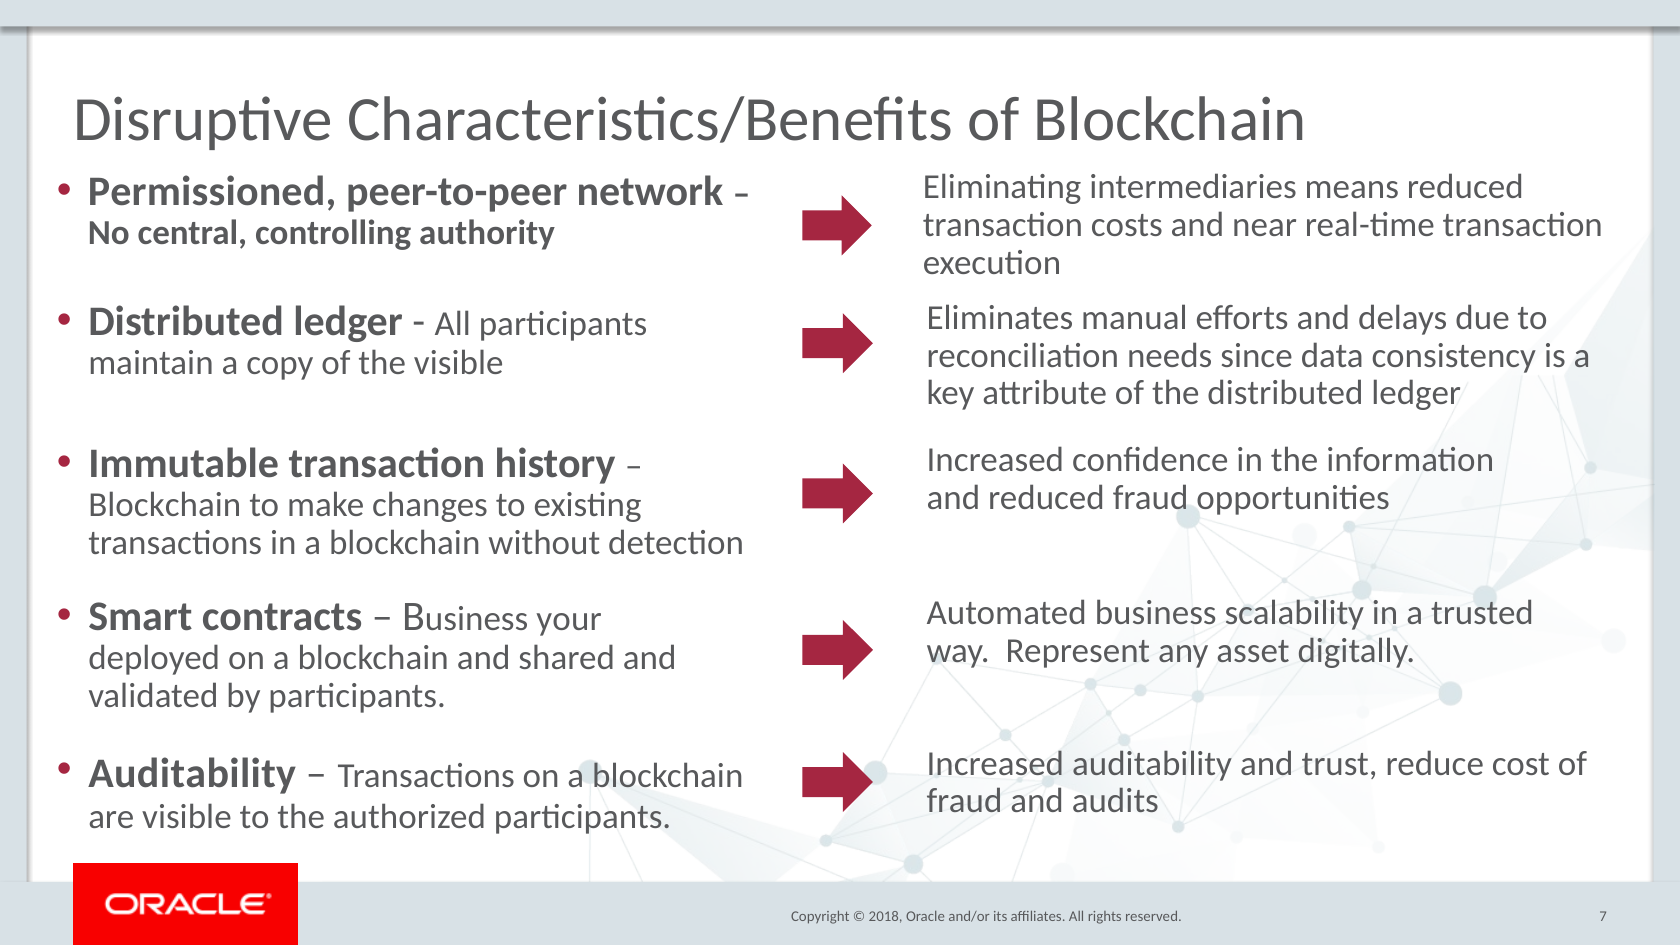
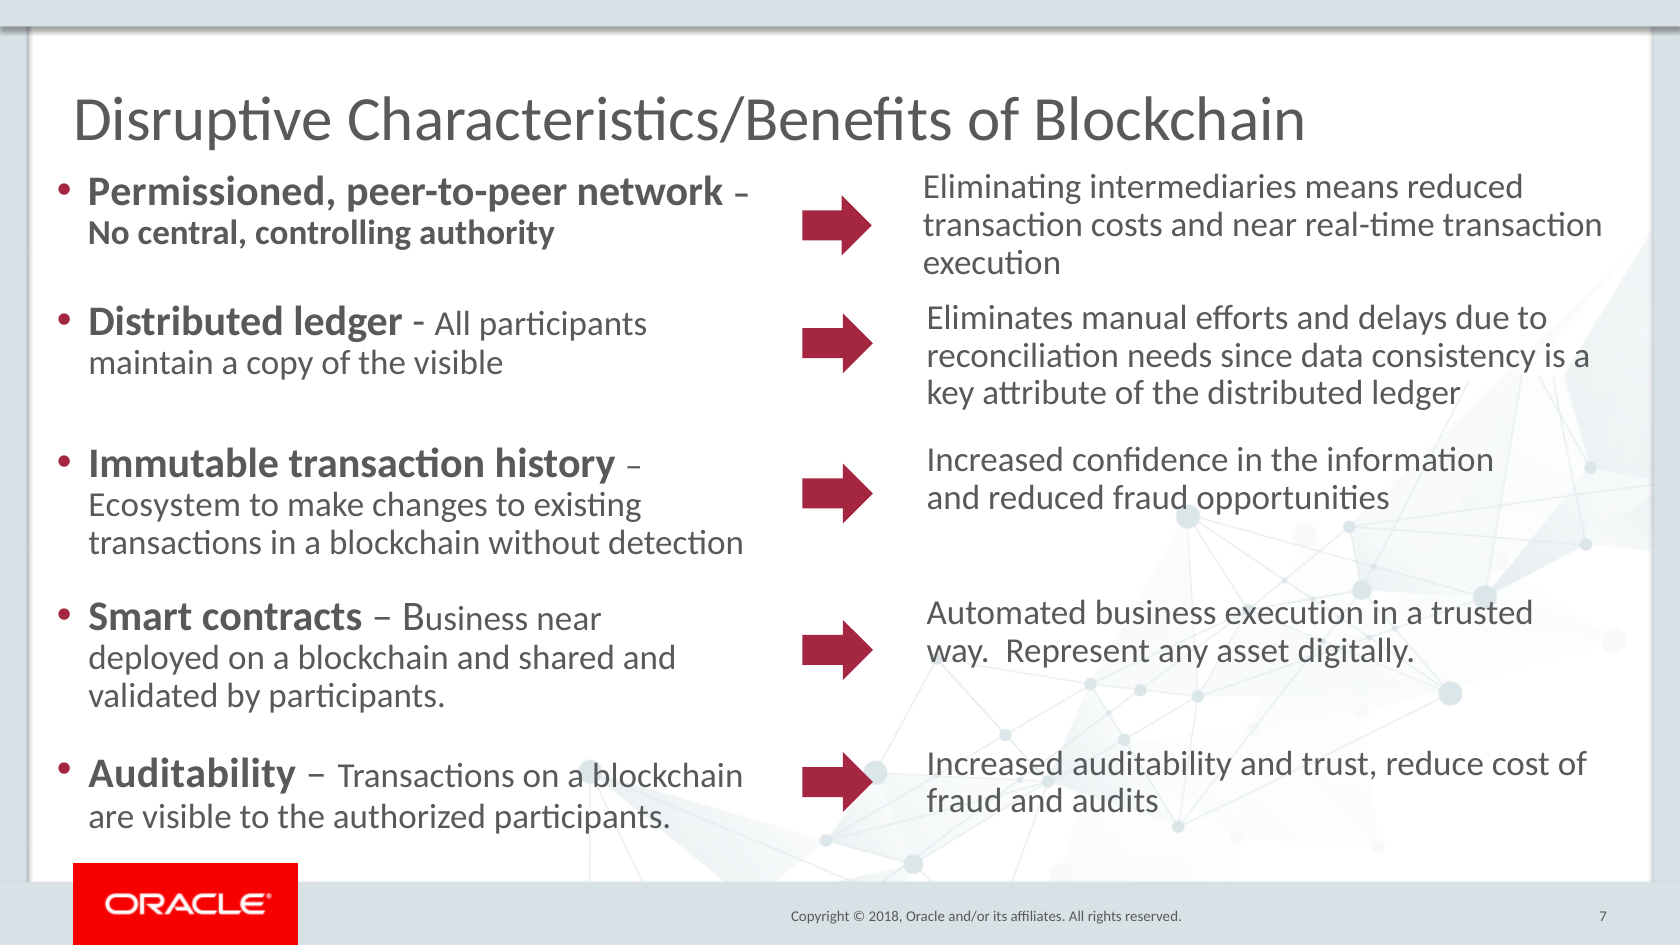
Blockchain at (165, 505): Blockchain -> Ecosystem
your at (569, 619): your -> near
business scalability: scalability -> execution
